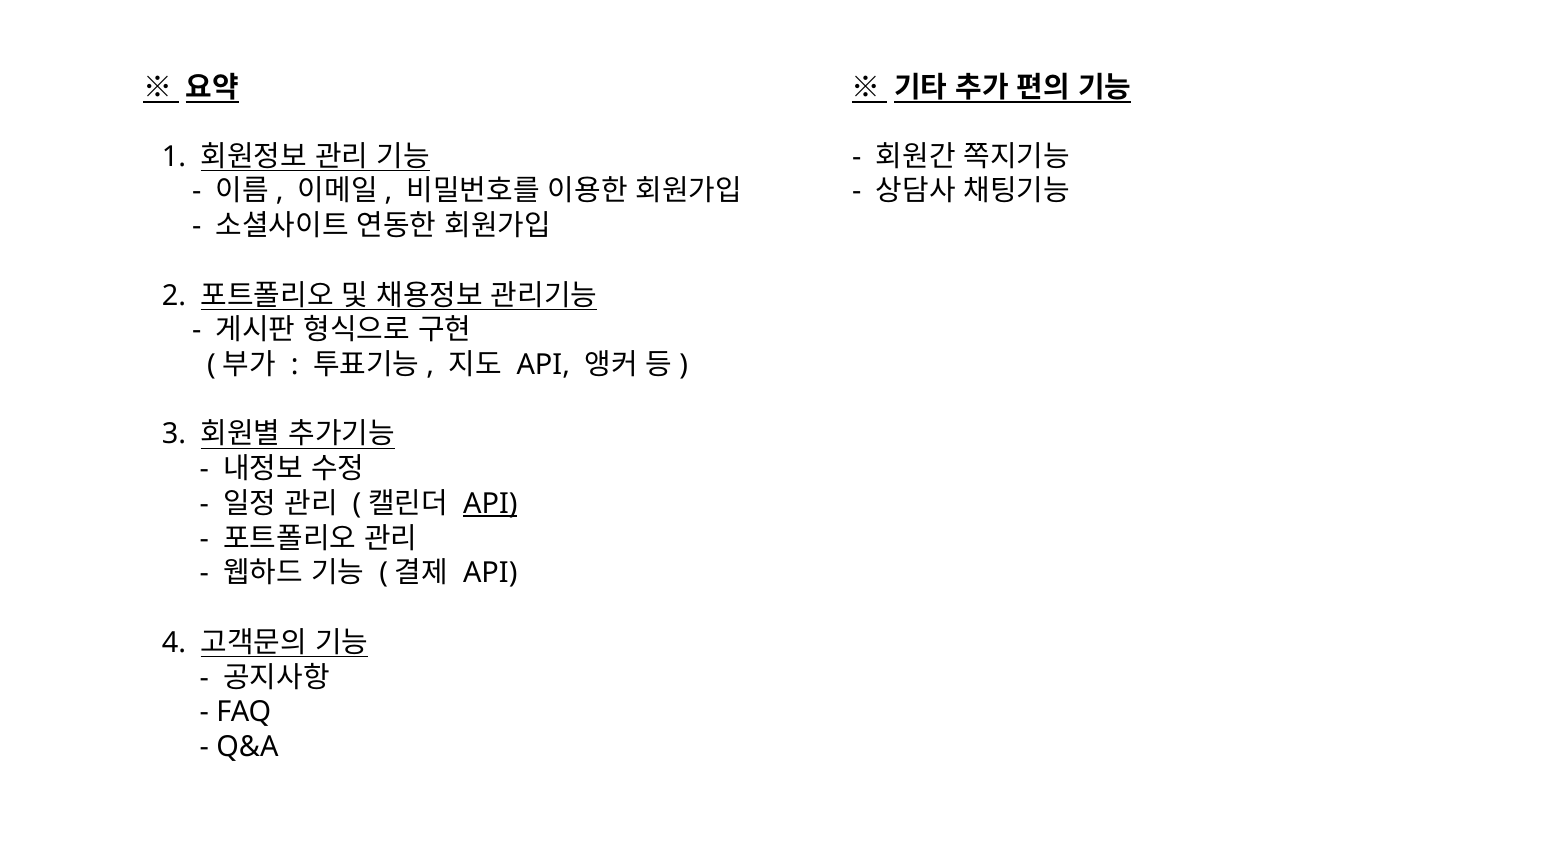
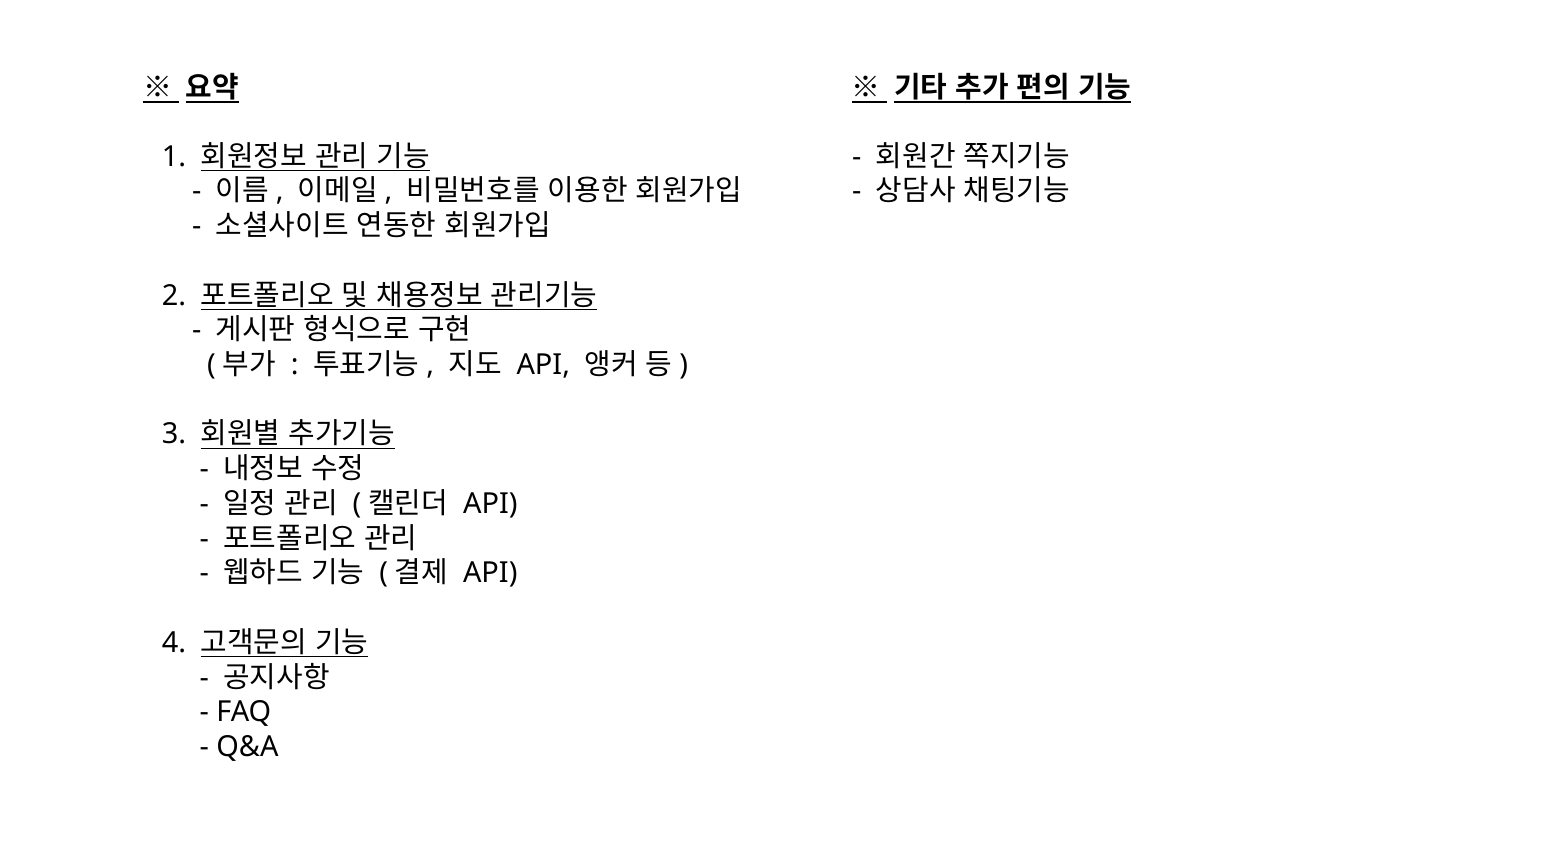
API at (490, 504) underline: present -> none
